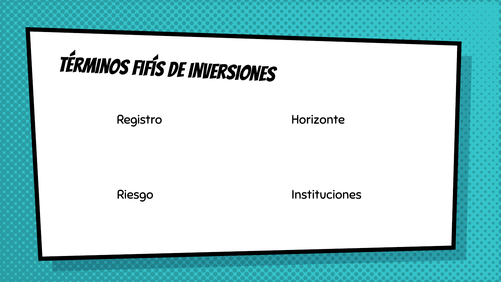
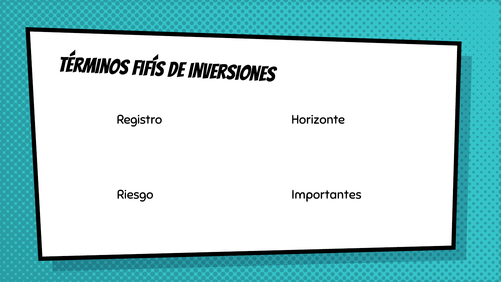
Instituciones: Instituciones -> Importantes
